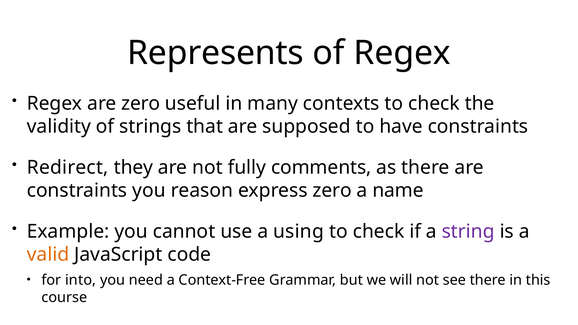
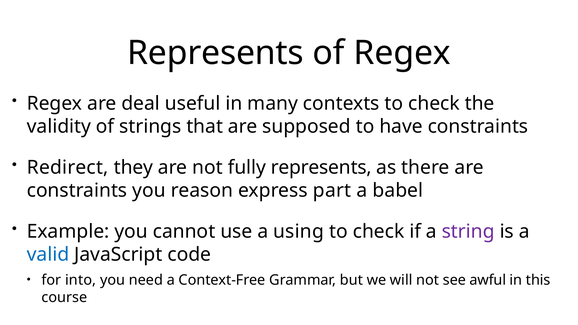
are zero: zero -> deal
fully comments: comments -> represents
express zero: zero -> part
name: name -> babel
valid colour: orange -> blue
see there: there -> awful
